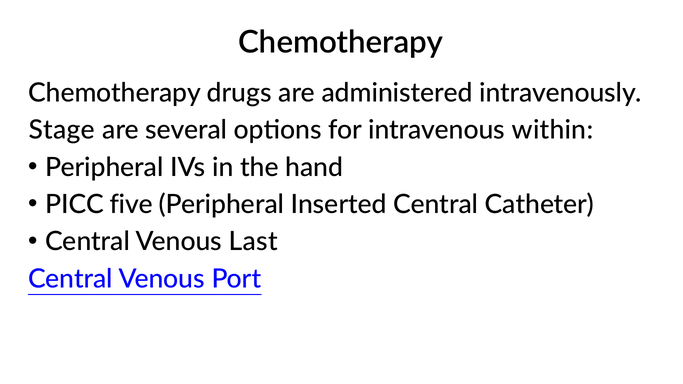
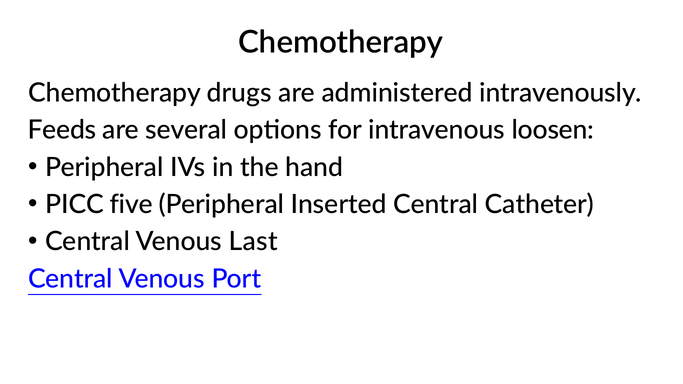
Stage: Stage -> Feeds
within: within -> loosen
